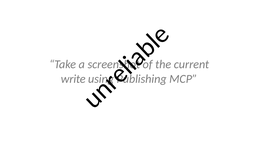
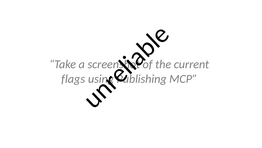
write: write -> flags
